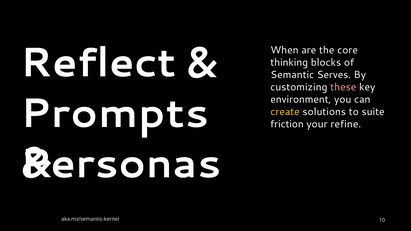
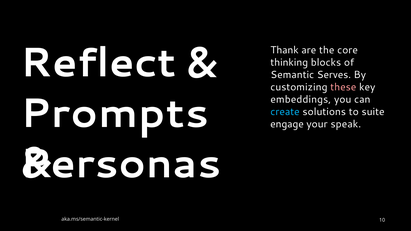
When: When -> Thank
environment: environment -> embeddings
create colour: yellow -> light blue
friction: friction -> engage
refine: refine -> speak
